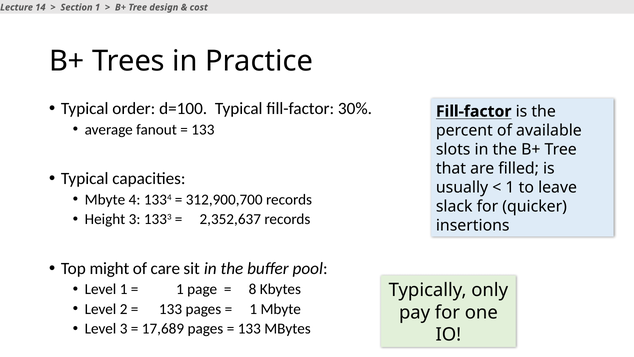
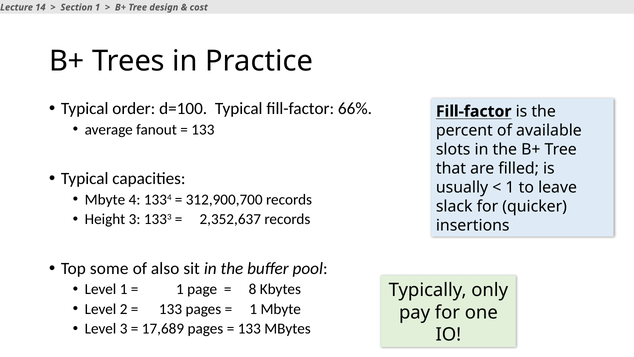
30%: 30% -> 66%
might: might -> some
care: care -> also
